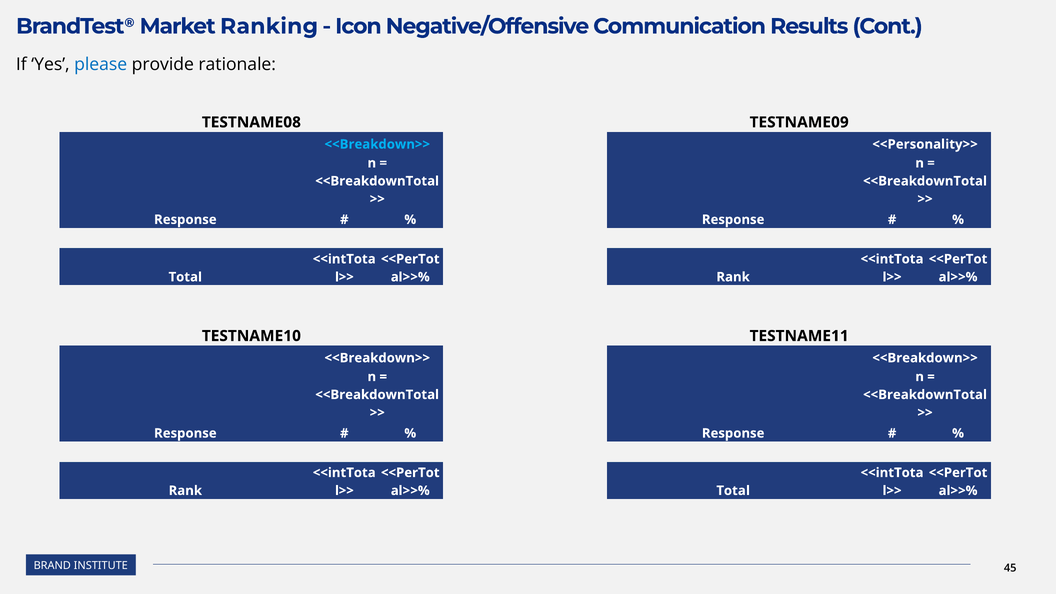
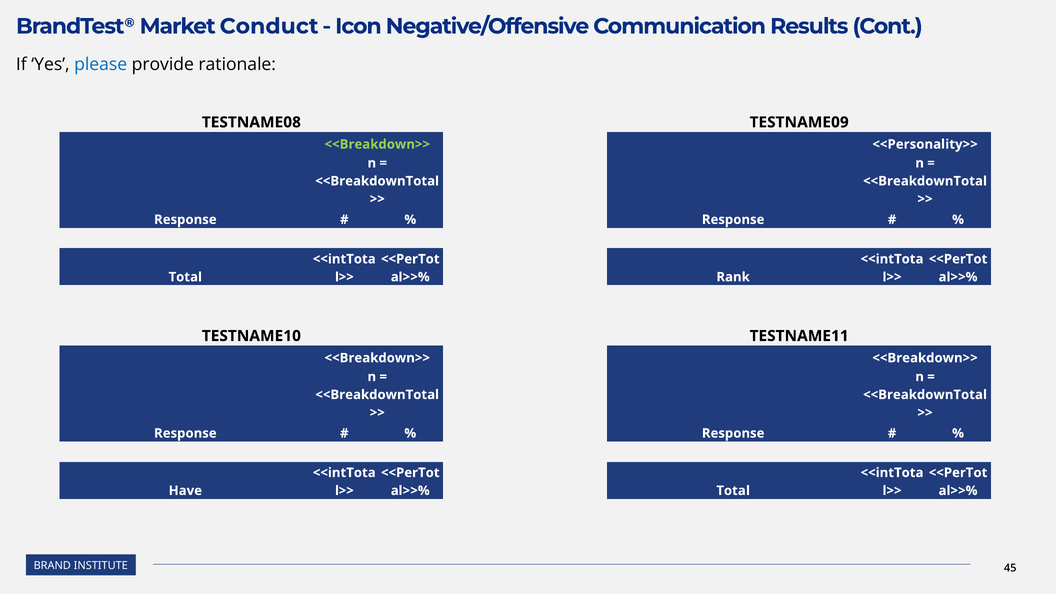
Ranking: Ranking -> Conduct
<<Breakdown>> at (377, 144) colour: light blue -> light green
Rank at (185, 491): Rank -> Have
